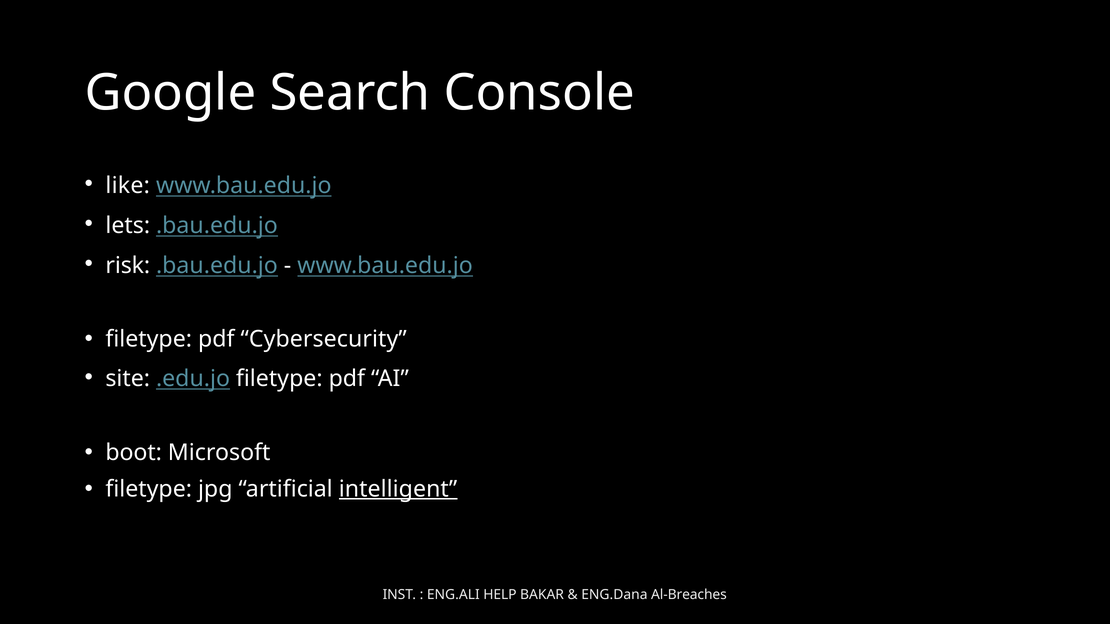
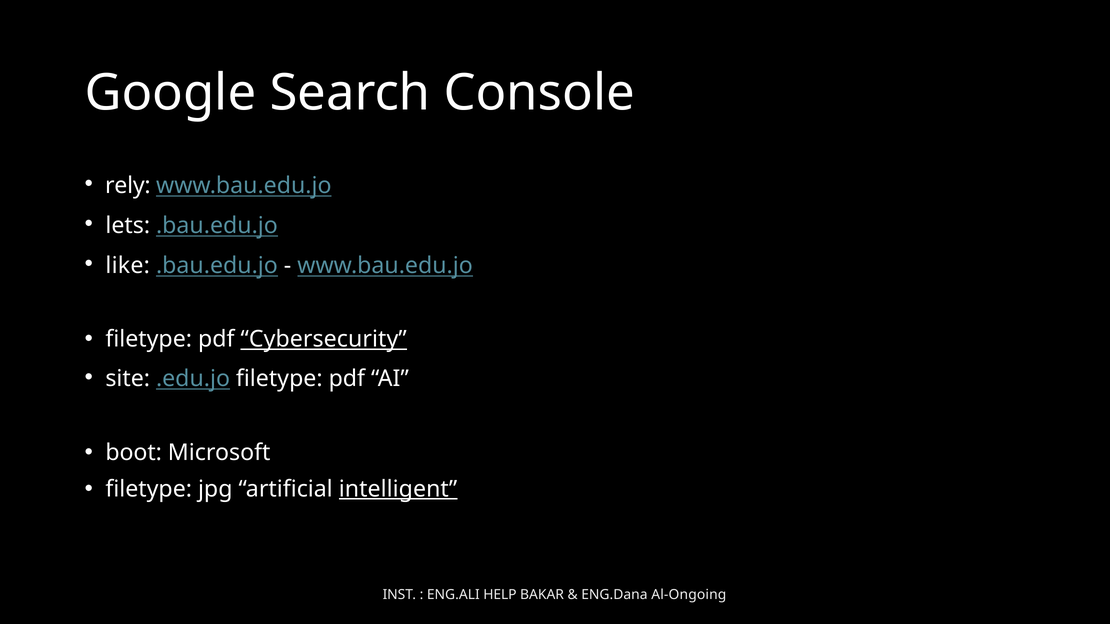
like: like -> rely
risk: risk -> like
Cybersecurity underline: none -> present
Al-Breaches: Al-Breaches -> Al-Ongoing
